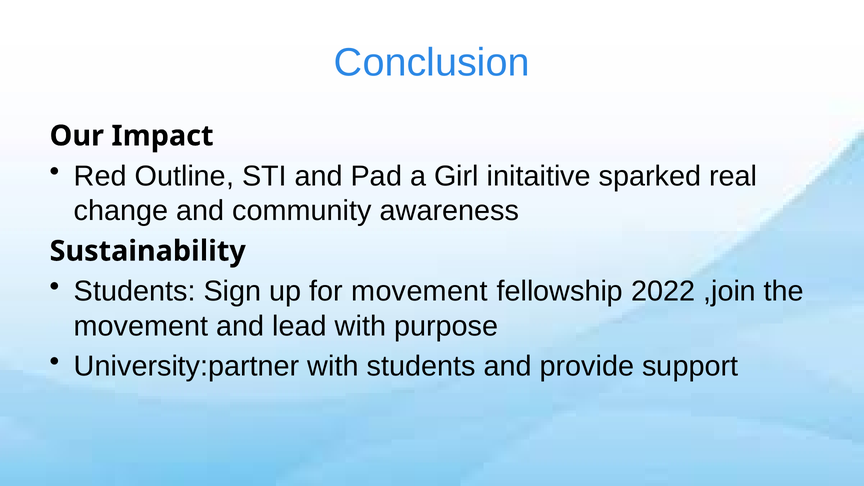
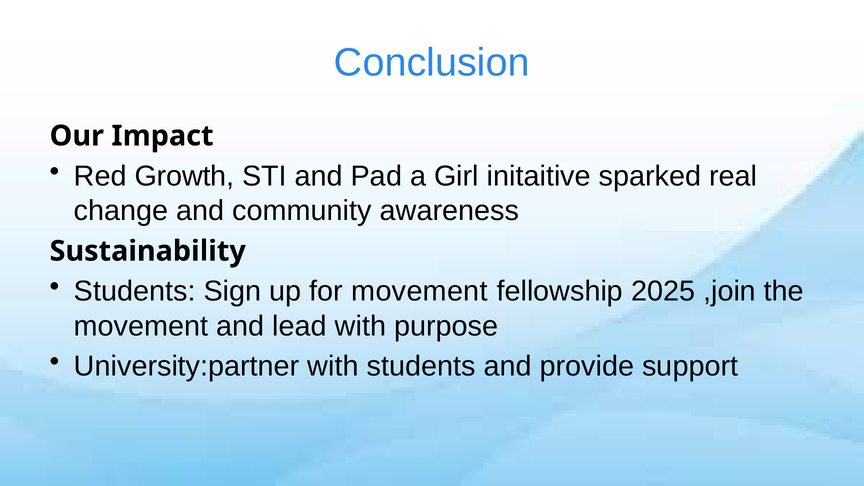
Outline: Outline -> Growth
2022: 2022 -> 2025
